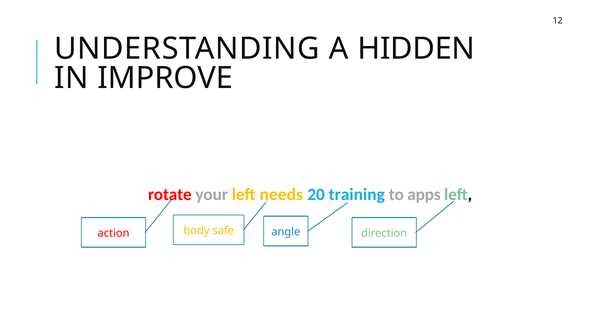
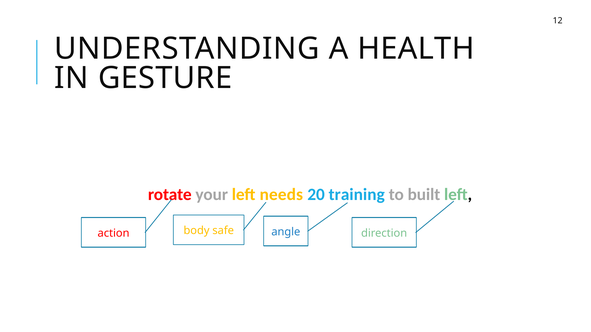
HIDDEN: HIDDEN -> HEALTH
IMPROVE: IMPROVE -> GESTURE
apps: apps -> built
